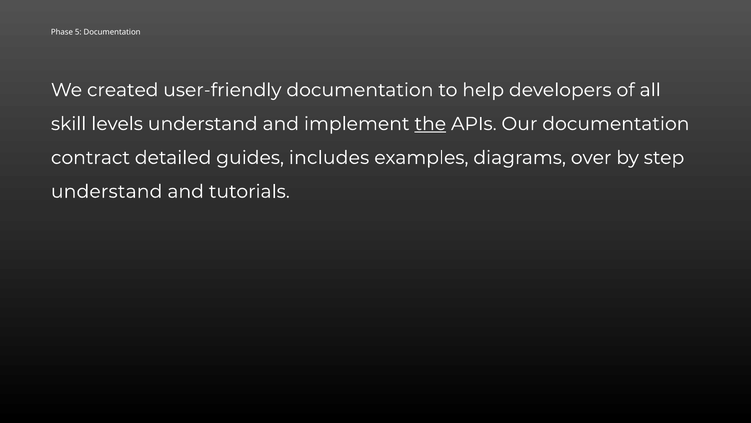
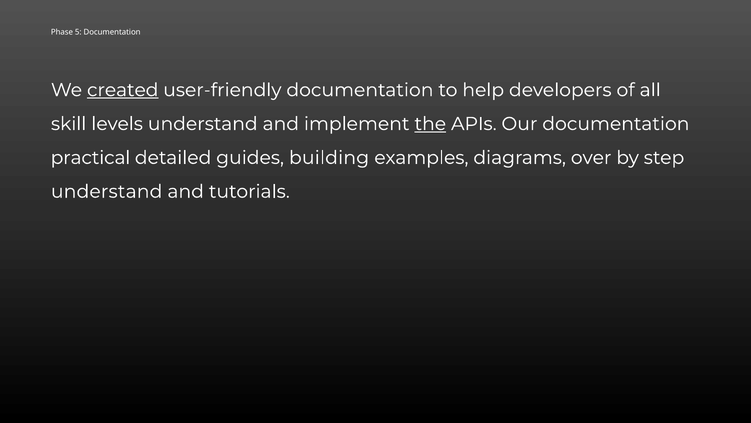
created underline: none -> present
contract: contract -> practical
includes: includes -> building
